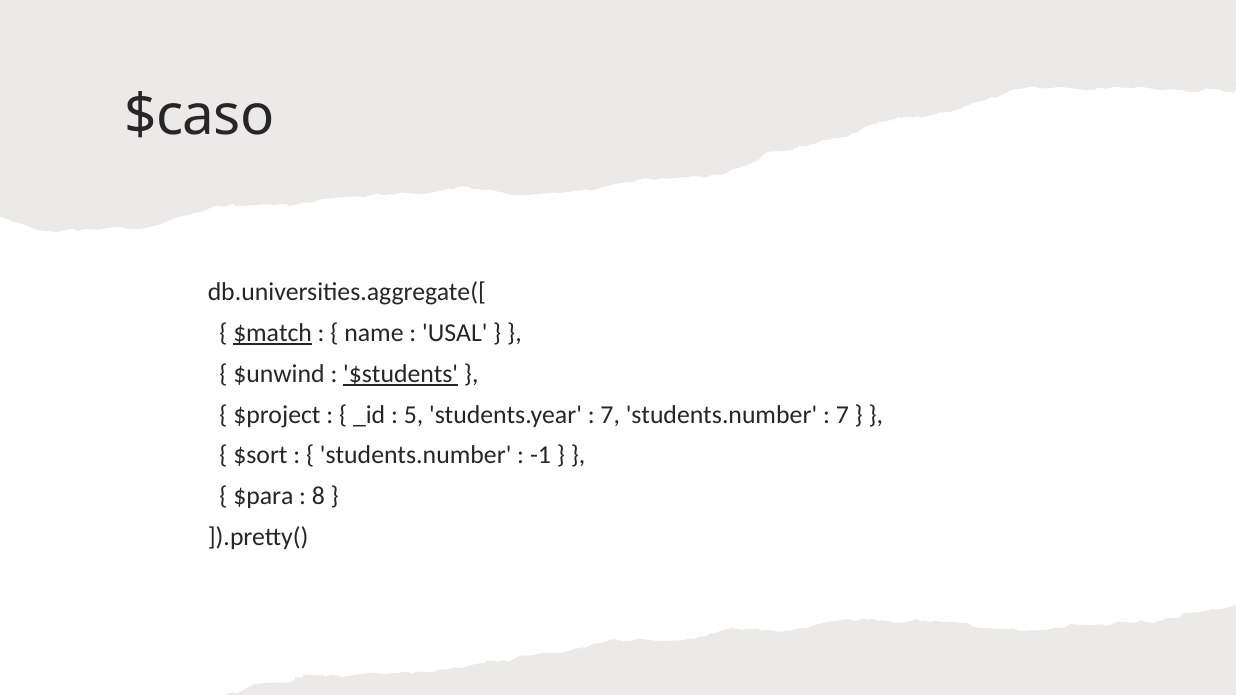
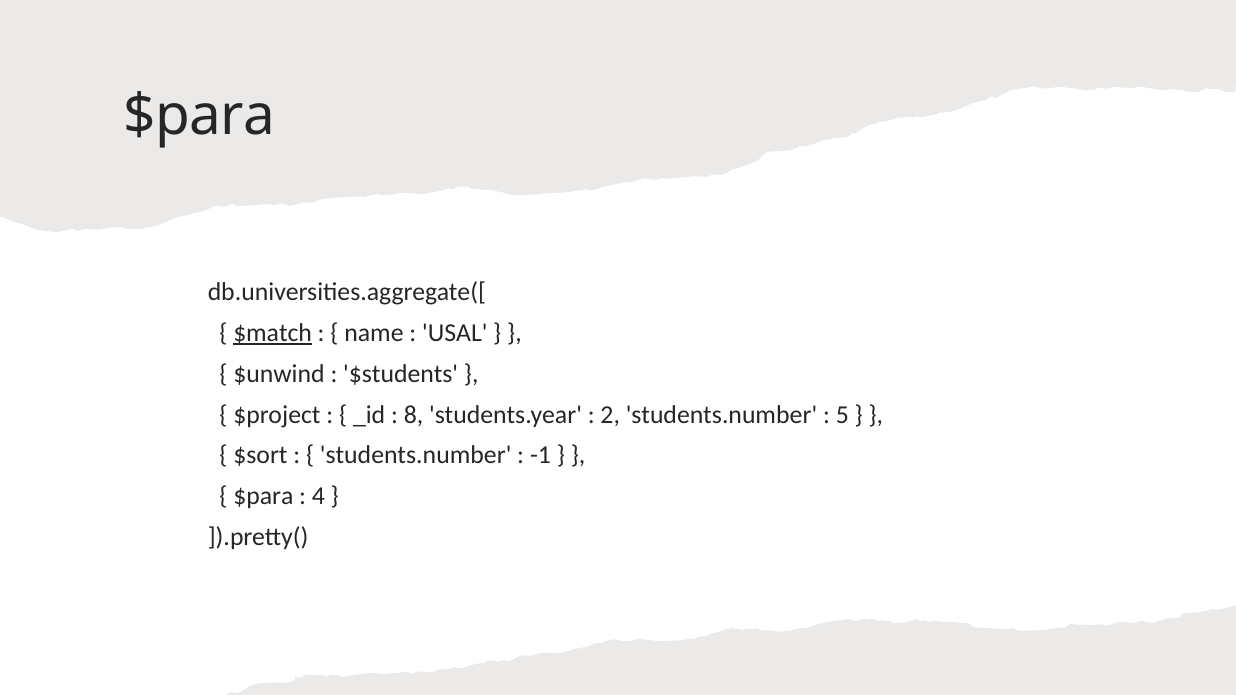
$caso at (200, 116): $caso -> $para
$students underline: present -> none
5: 5 -> 8
7 at (610, 415): 7 -> 2
7 at (842, 415): 7 -> 5
8: 8 -> 4
